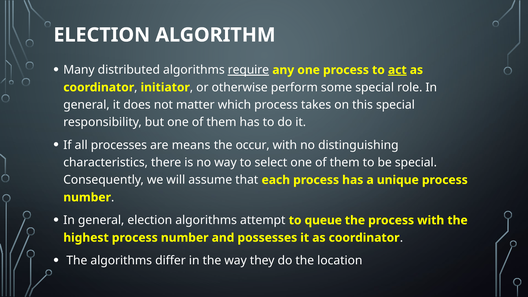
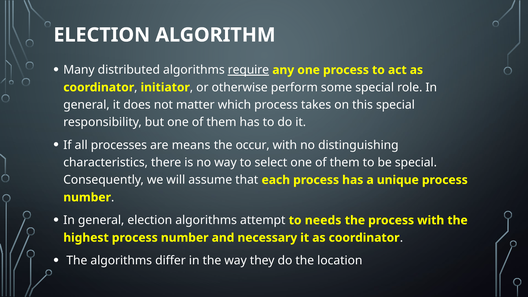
act underline: present -> none
queue: queue -> needs
possesses: possesses -> necessary
